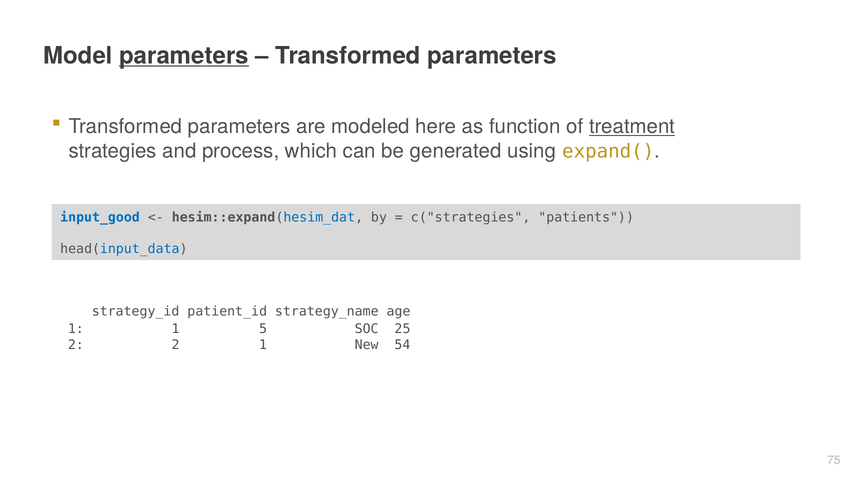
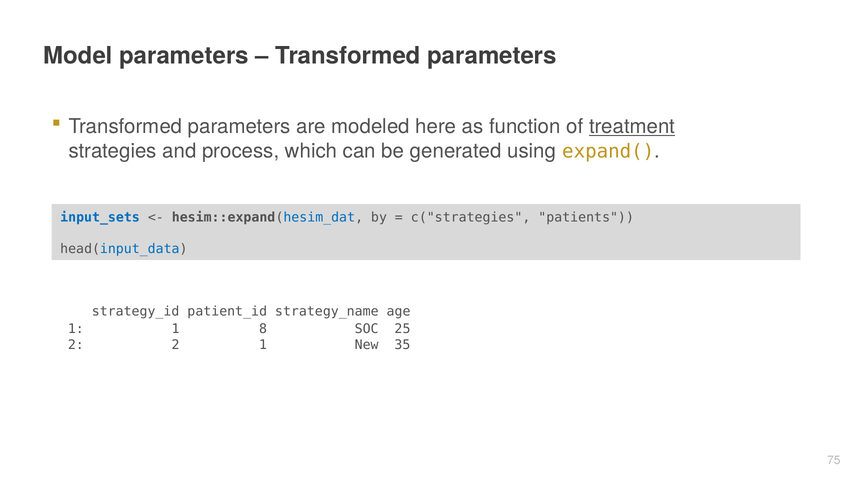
parameters at (184, 56) underline: present -> none
input_good: input_good -> input_sets
5: 5 -> 8
54: 54 -> 35
